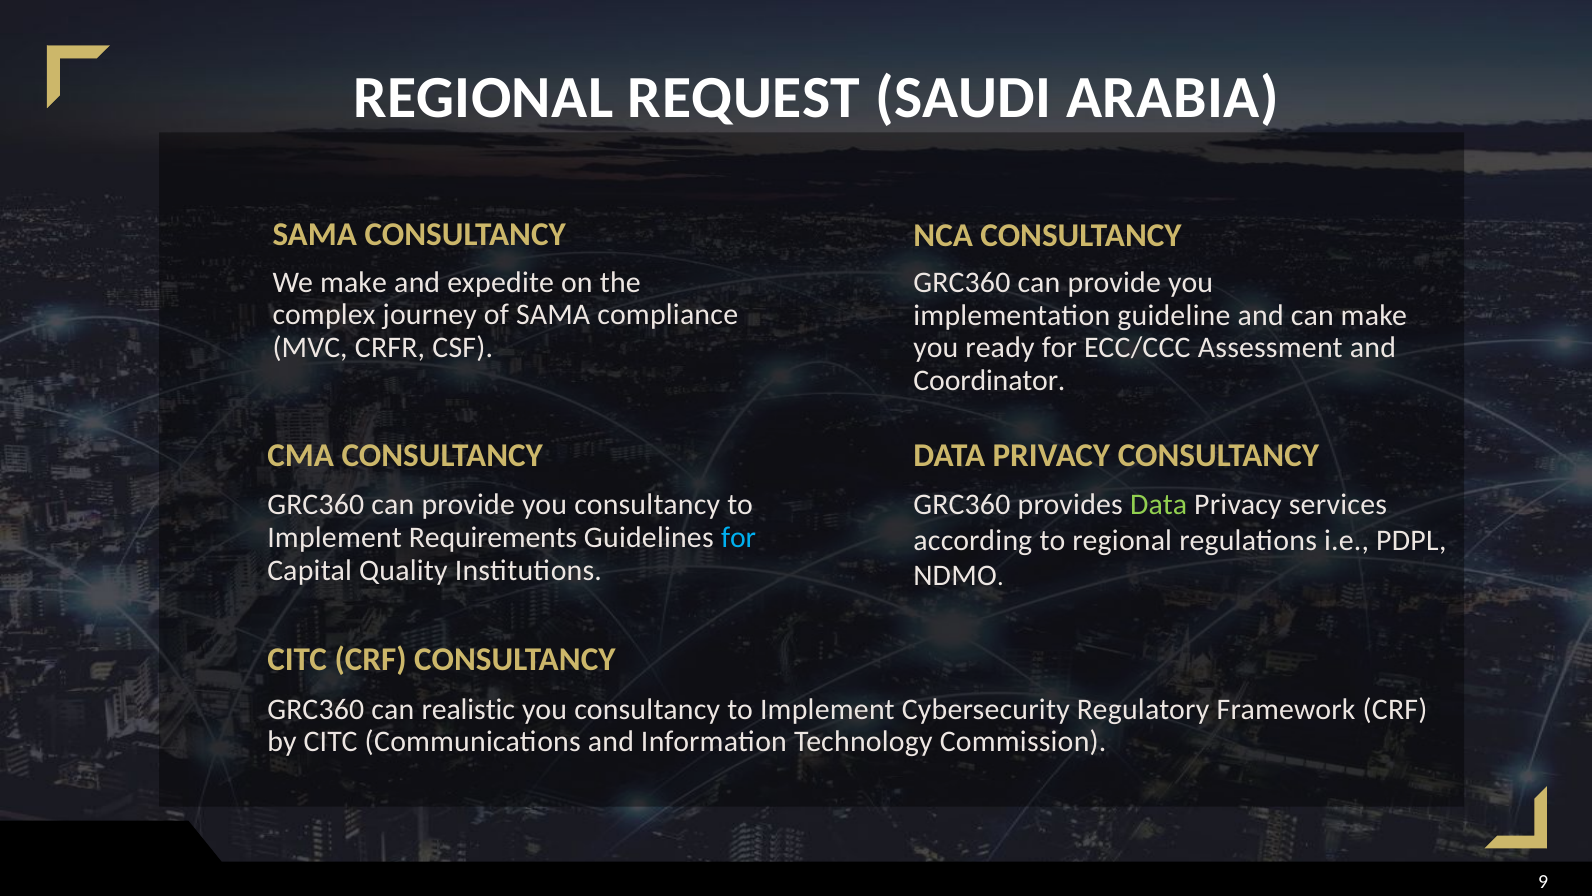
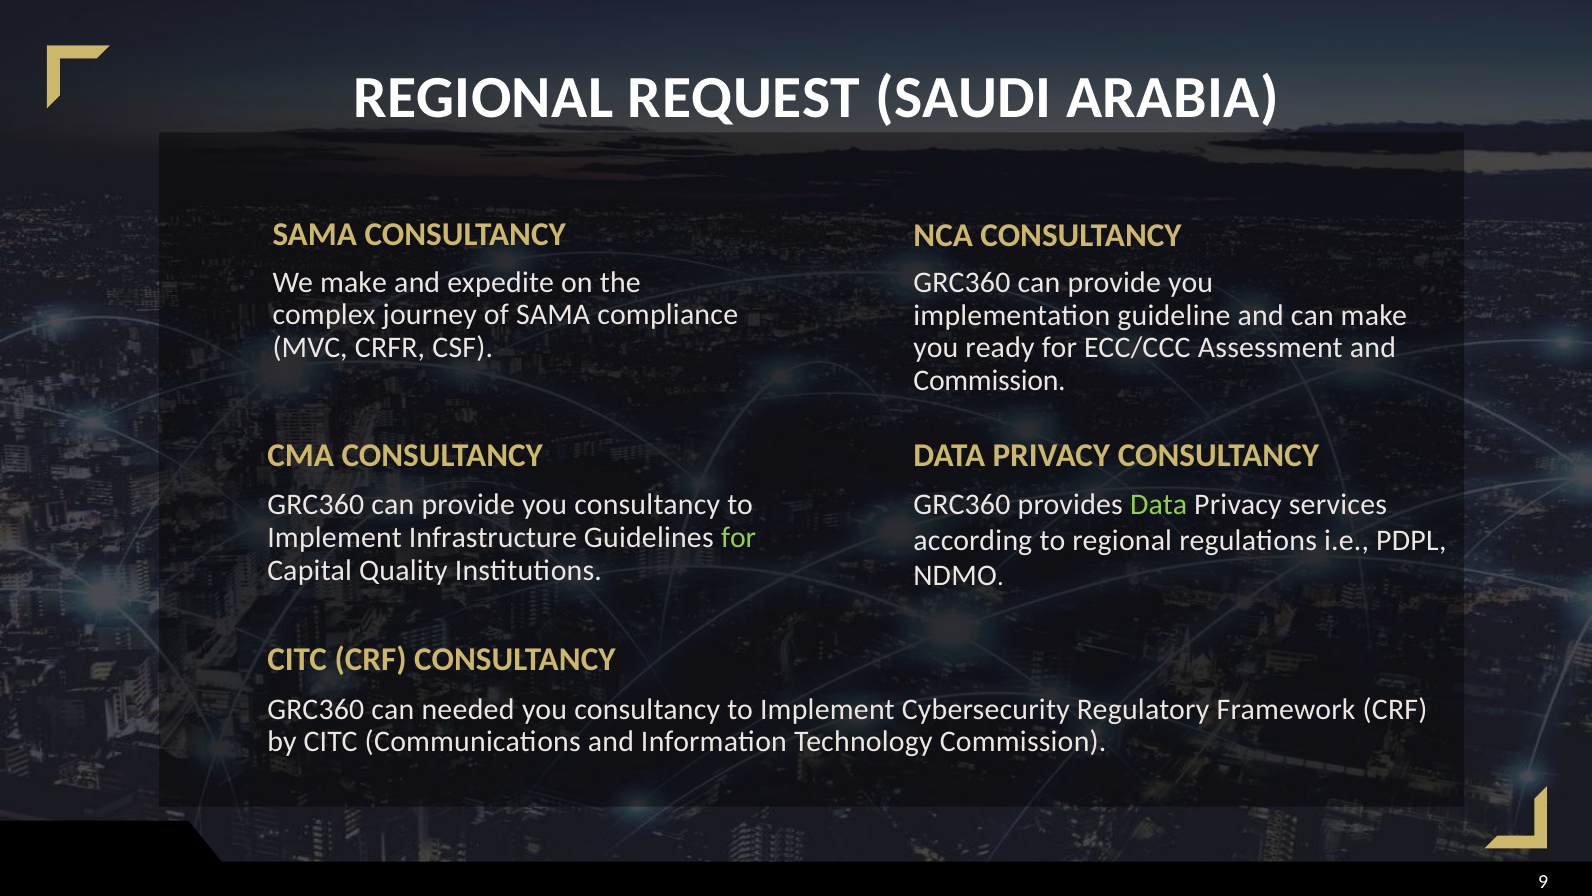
Coordinator at (989, 381): Coordinator -> Commission
Requirements: Requirements -> Infrastructure
for at (739, 538) colour: light blue -> light green
realistic: realistic -> needed
